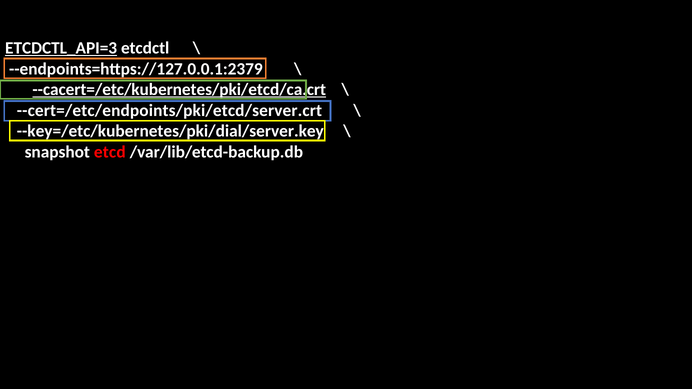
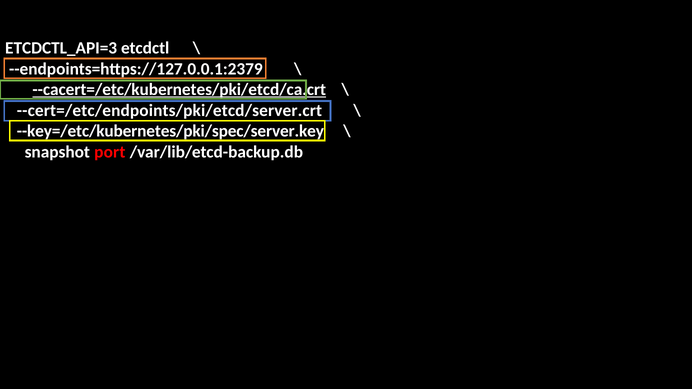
ETCDCTL_API=3 underline: present -> none
--key=/etc/kubernetes/pki/dial/server.key: --key=/etc/kubernetes/pki/dial/server.key -> --key=/etc/kubernetes/pki/spec/server.key
etcd: etcd -> port
